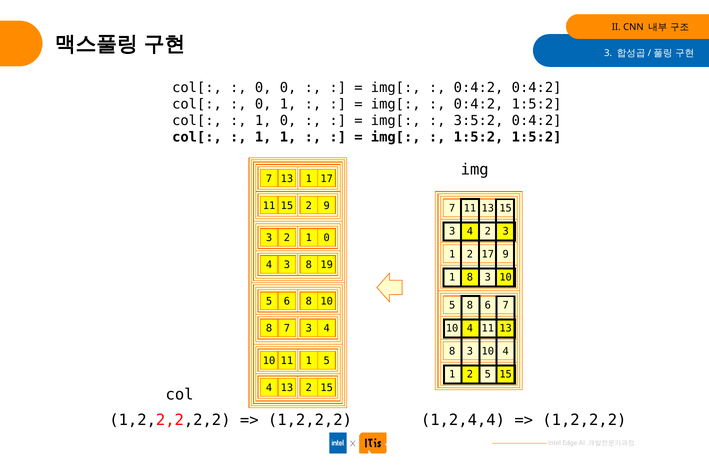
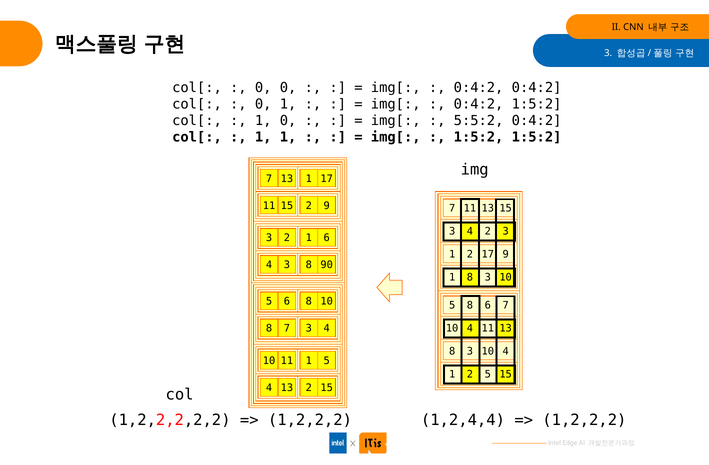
3:5:2: 3:5:2 -> 5:5:2
2 1 0: 0 -> 6
19: 19 -> 90
